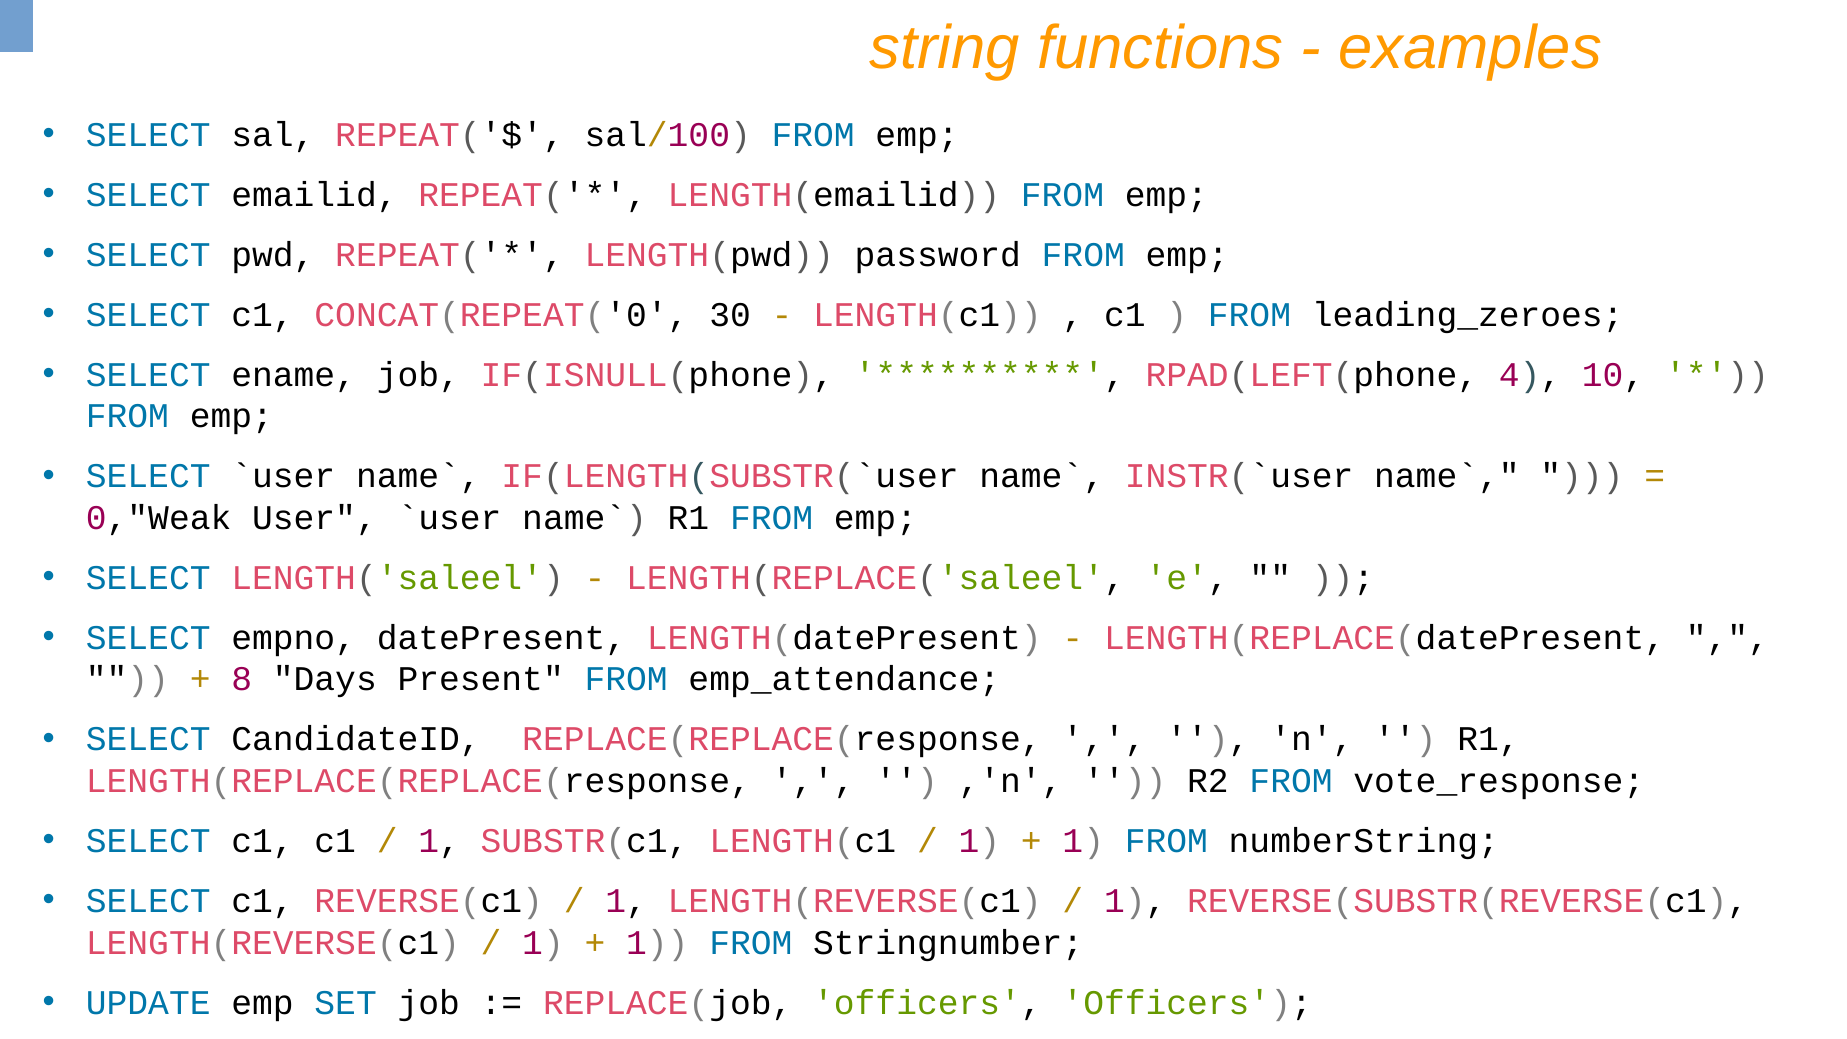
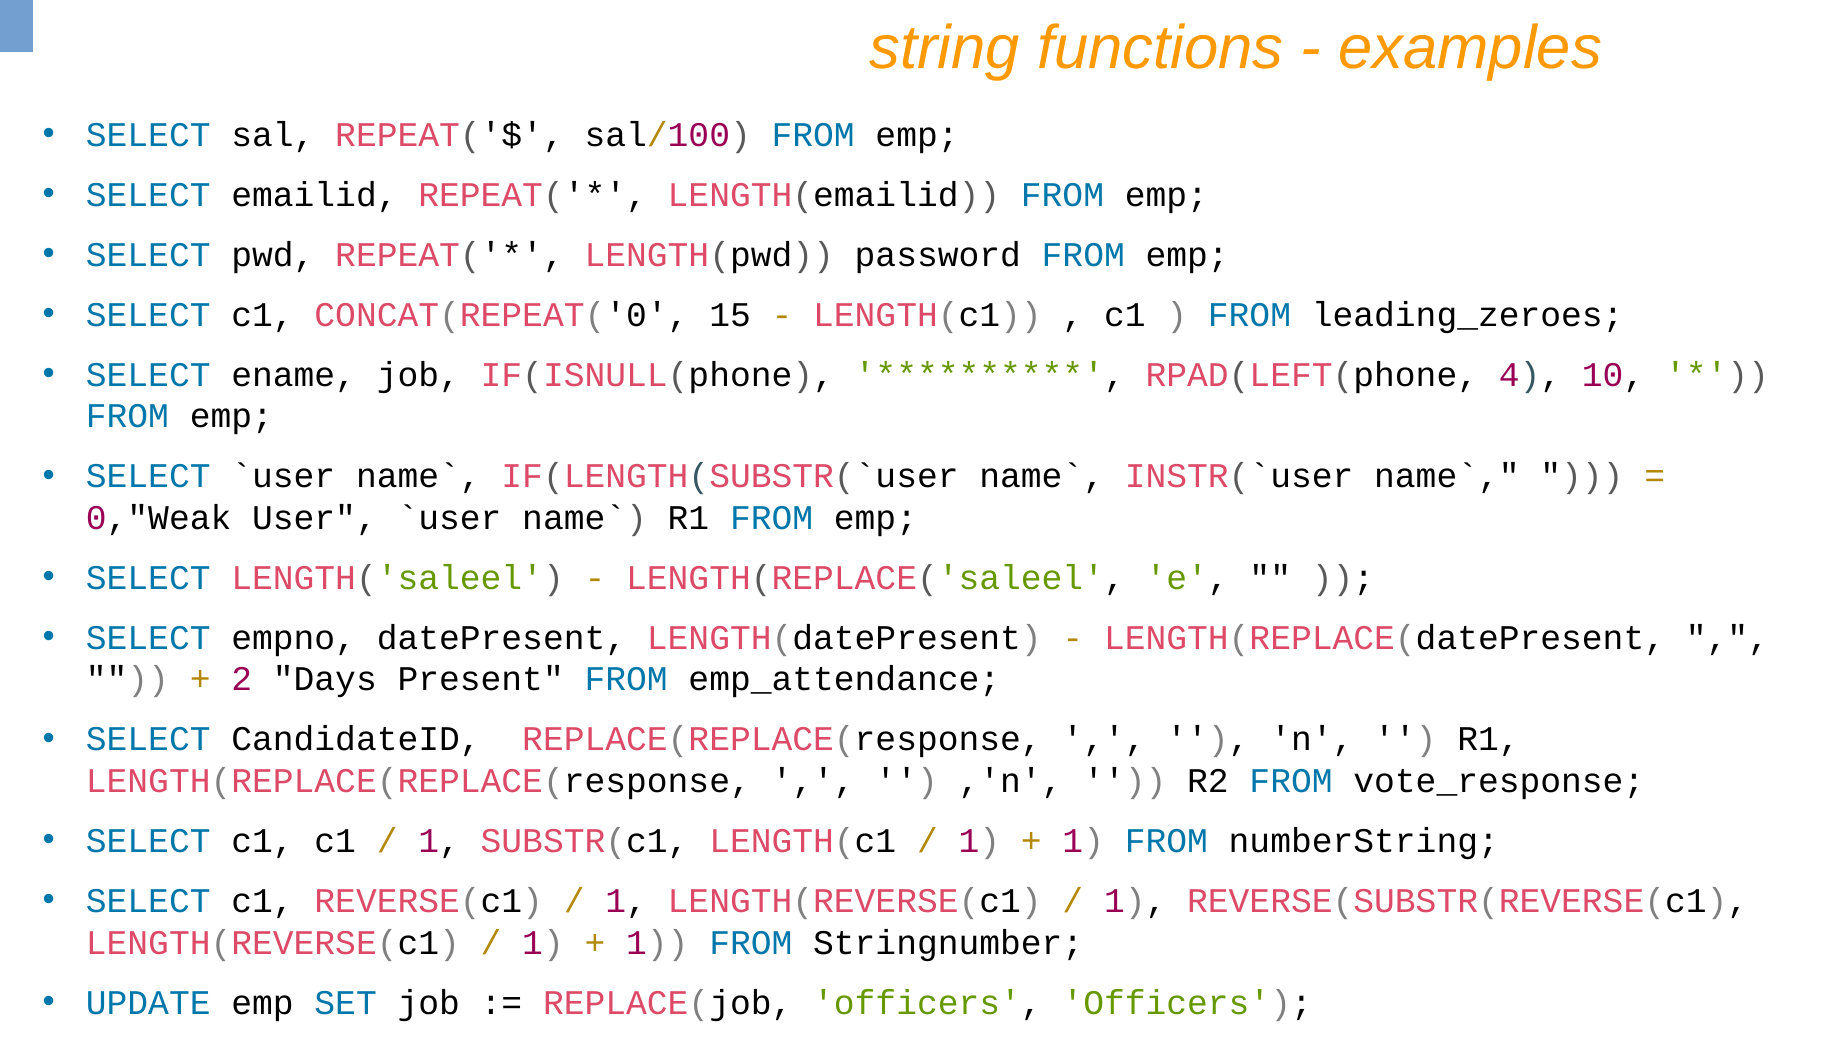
30: 30 -> 15
8: 8 -> 2
